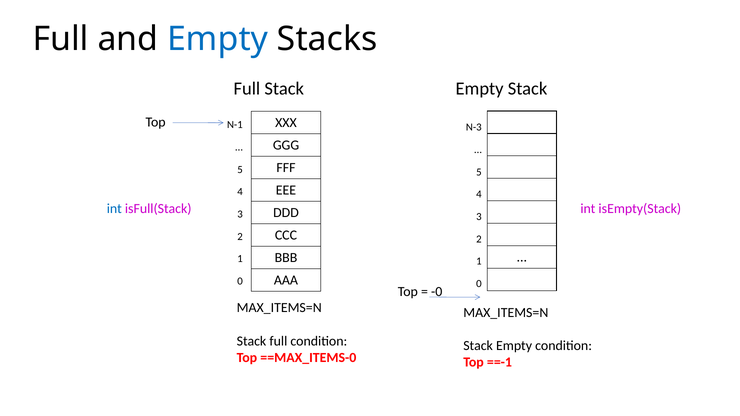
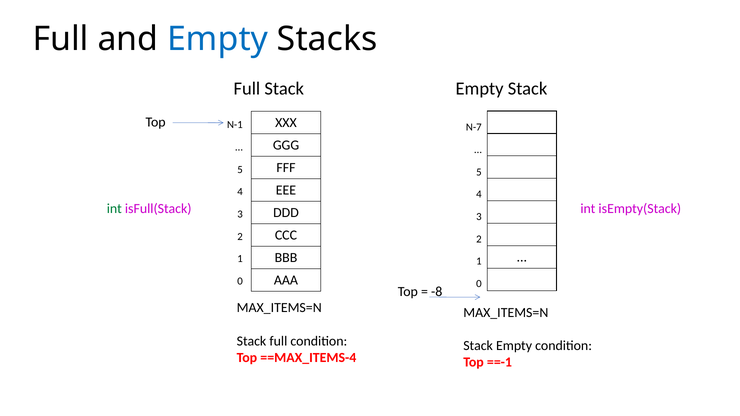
N-3: N-3 -> N-7
int at (114, 209) colour: blue -> green
-0: -0 -> -8
==MAX_ITEMS-0: ==MAX_ITEMS-0 -> ==MAX_ITEMS-4
